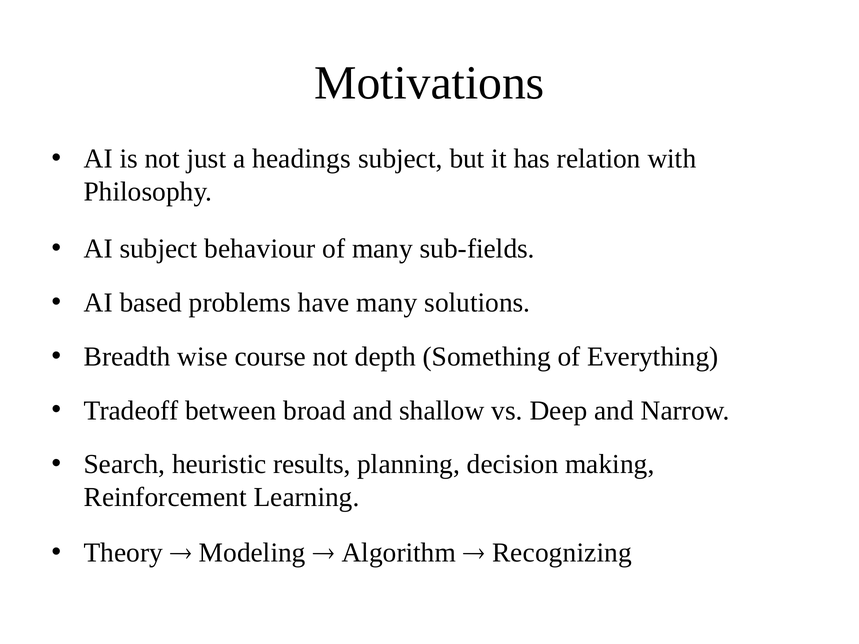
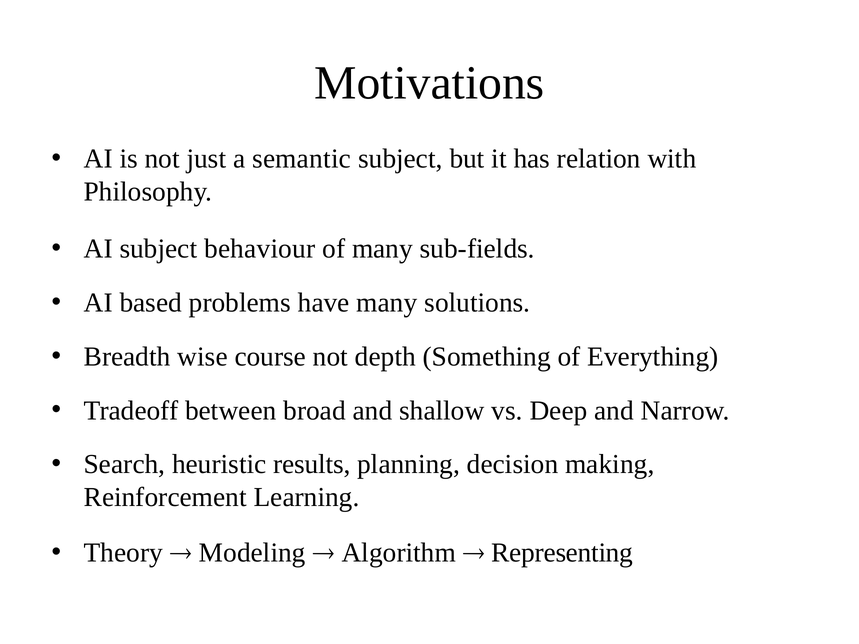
headings: headings -> semantic
Recognizing: Recognizing -> Representing
